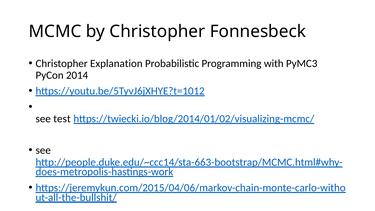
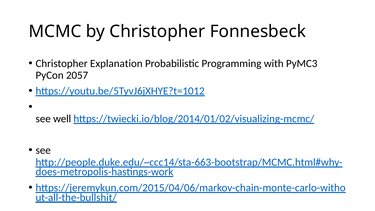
2014: 2014 -> 2057
test: test -> well
